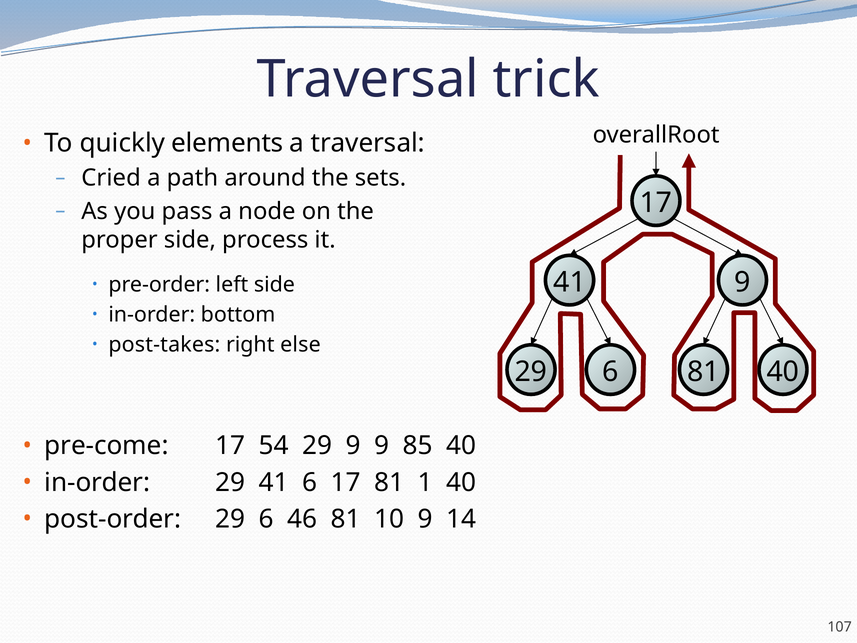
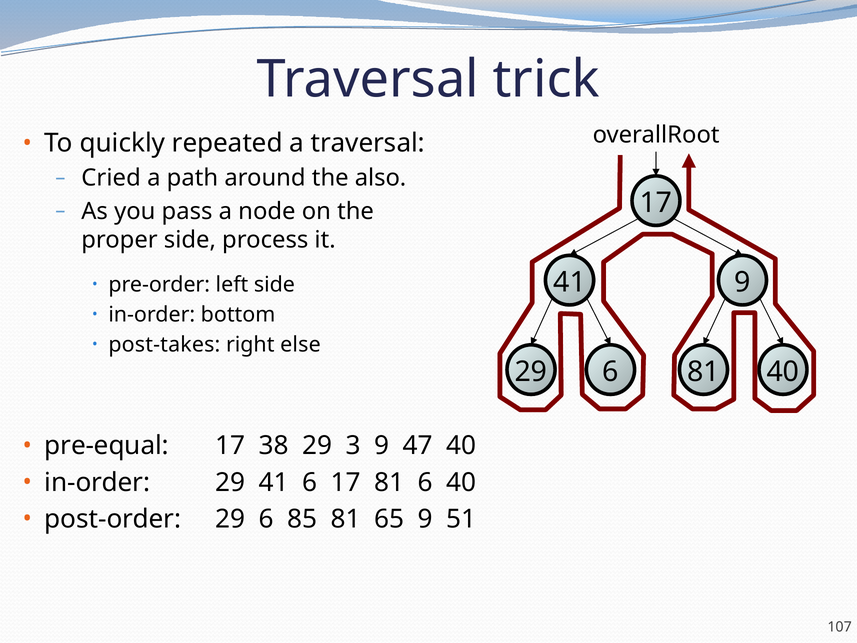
elements: elements -> repeated
sets: sets -> also
pre-come: pre-come -> pre-equal
54: 54 -> 38
29 9: 9 -> 3
85: 85 -> 47
81 1: 1 -> 6
46: 46 -> 85
10: 10 -> 65
14: 14 -> 51
